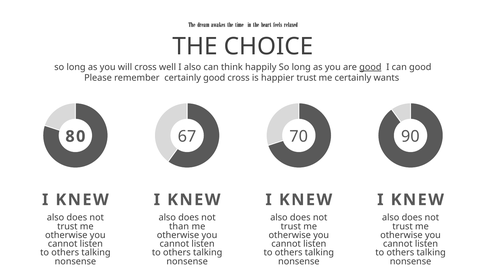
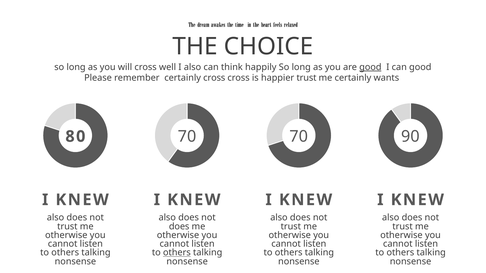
certainly good: good -> cross
80 67: 67 -> 70
than at (179, 227): than -> does
others at (177, 253) underline: none -> present
